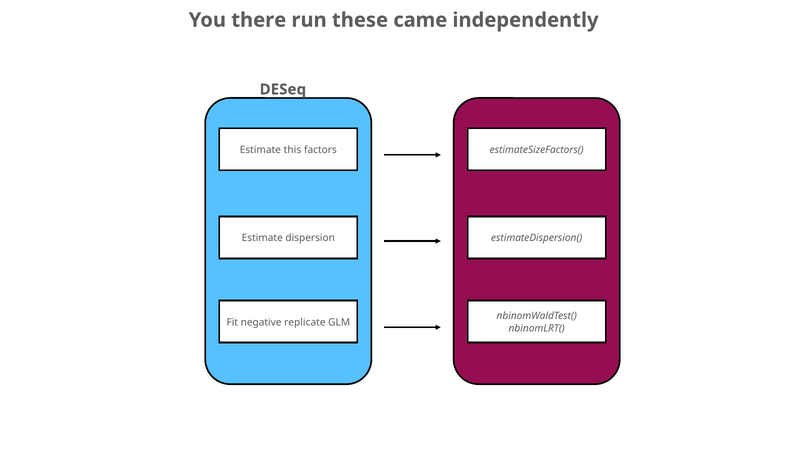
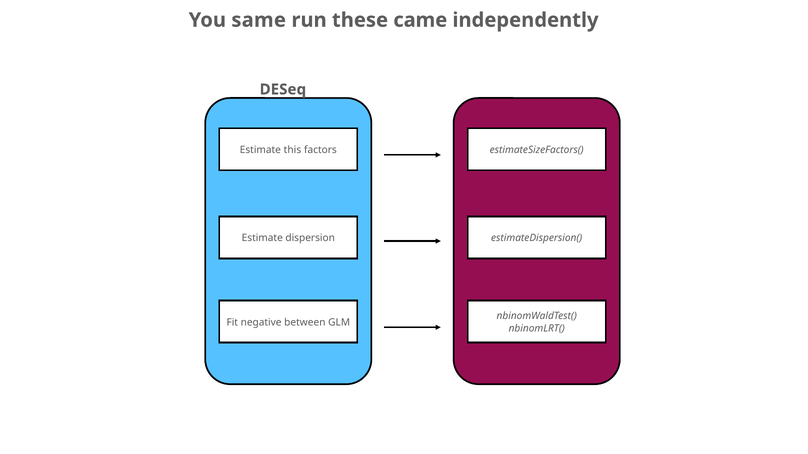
there: there -> same
replicate: replicate -> between
